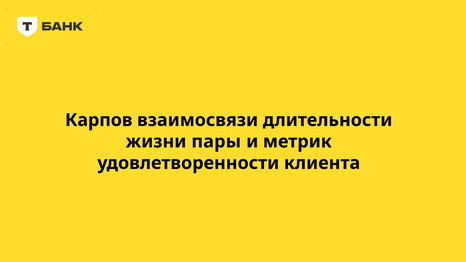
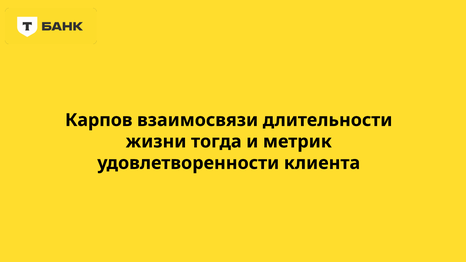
пары: пары -> тогда
